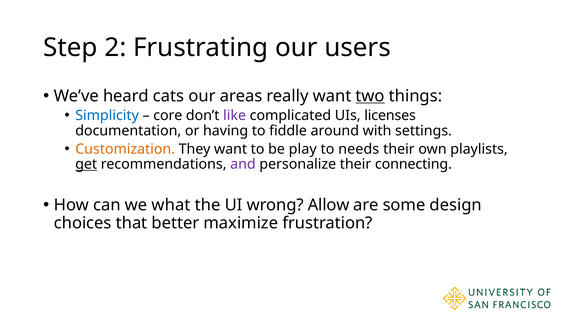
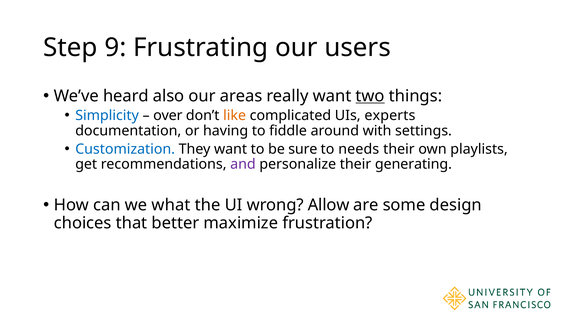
2: 2 -> 9
cats: cats -> also
core: core -> over
like colour: purple -> orange
licenses: licenses -> experts
Customization colour: orange -> blue
play: play -> sure
get underline: present -> none
connecting: connecting -> generating
